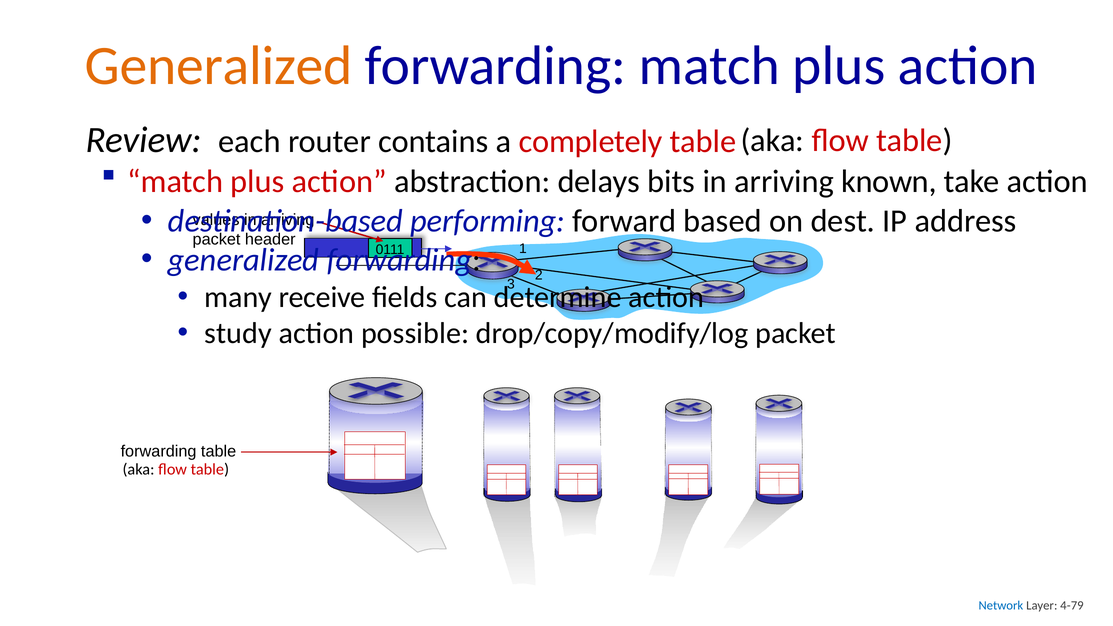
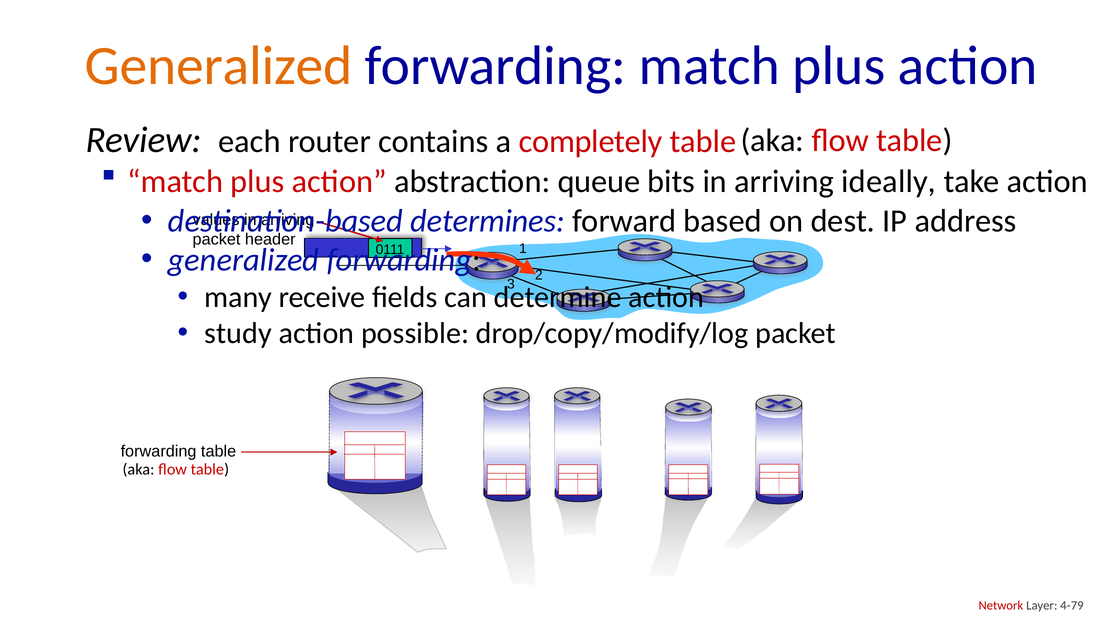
delays: delays -> queue
known: known -> ideally
performing: performing -> determines
Network colour: blue -> red
